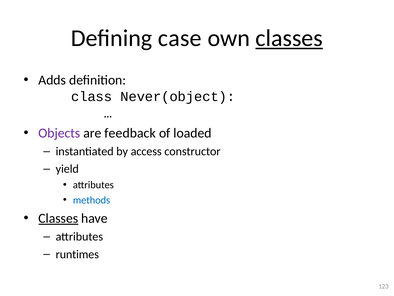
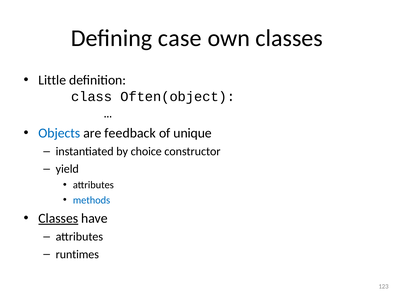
classes at (289, 38) underline: present -> none
Adds: Adds -> Little
Never(object: Never(object -> Often(object
Objects colour: purple -> blue
loaded: loaded -> unique
access: access -> choice
